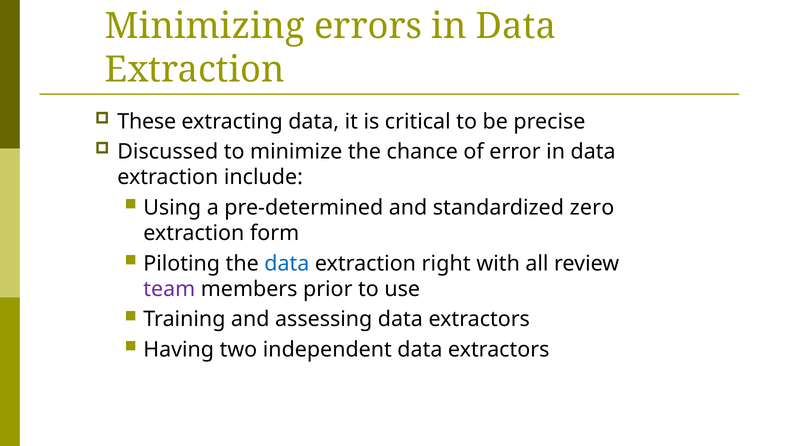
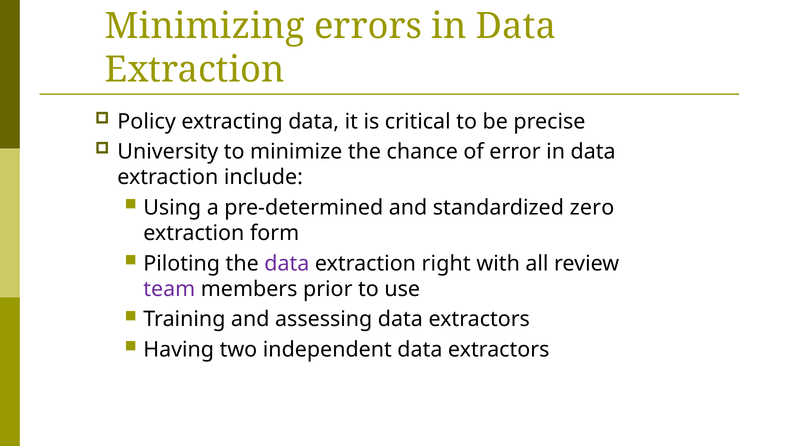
These: These -> Policy
Discussed: Discussed -> University
data at (287, 263) colour: blue -> purple
